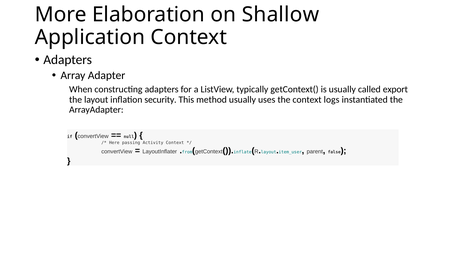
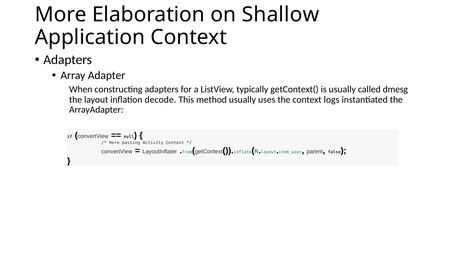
export: export -> dmesg
security: security -> decode
